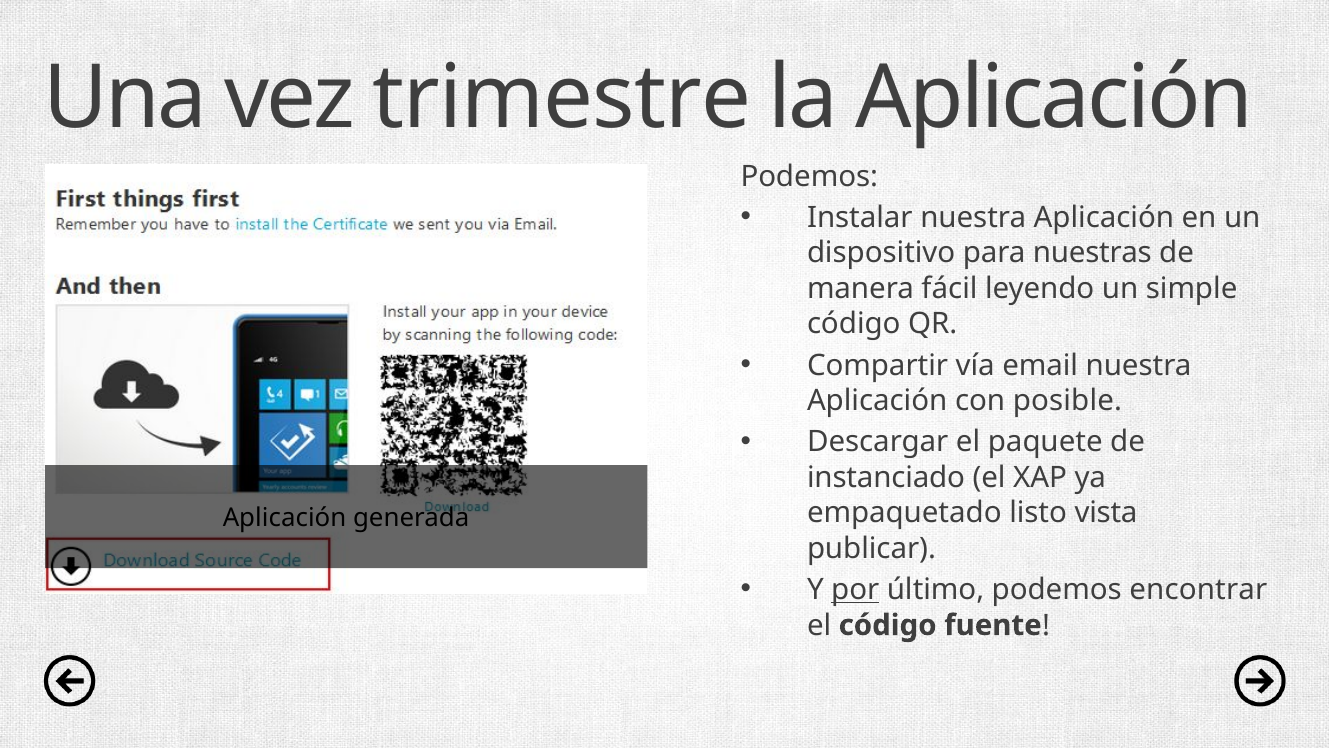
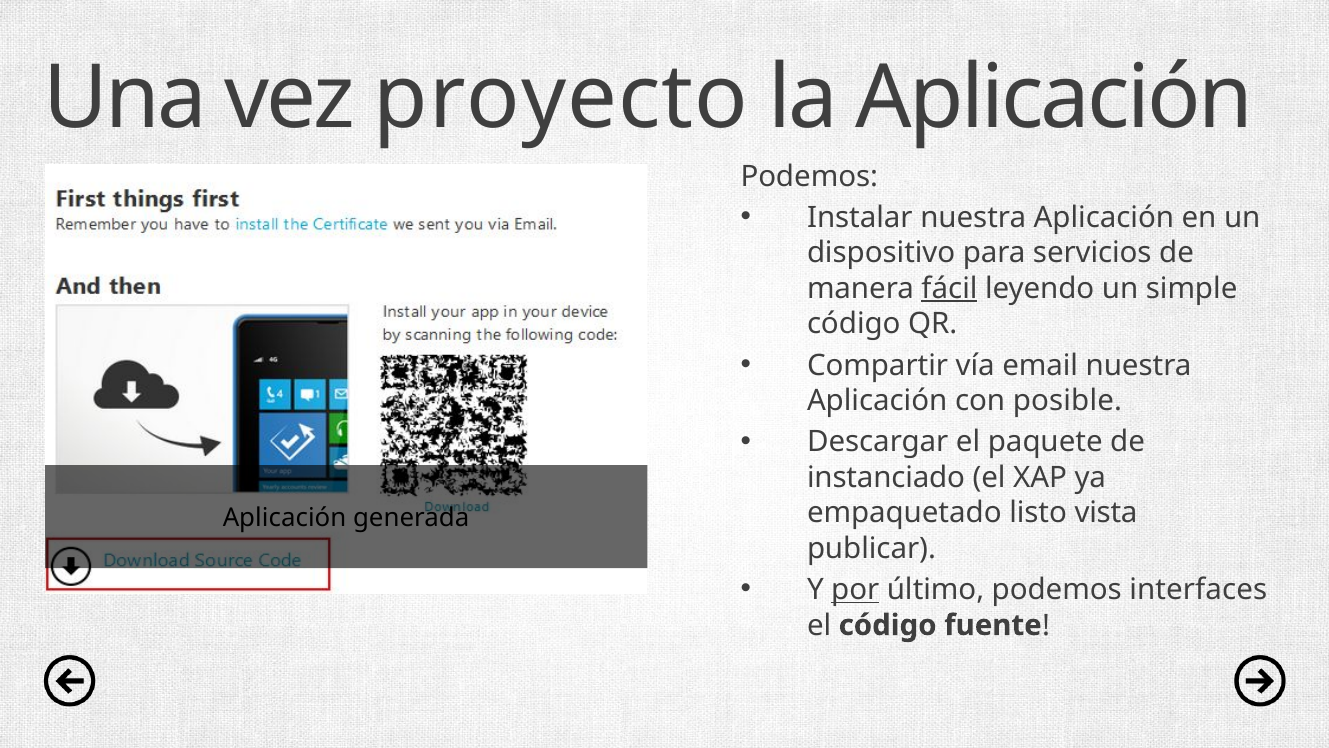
trimestre: trimestre -> proyecto
nuestras: nuestras -> servicios
fácil underline: none -> present
encontrar: encontrar -> interfaces
